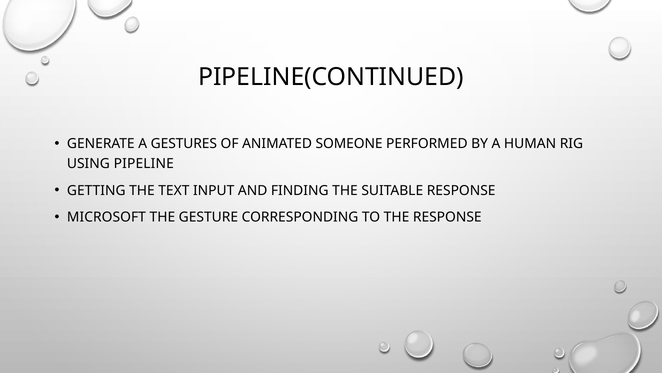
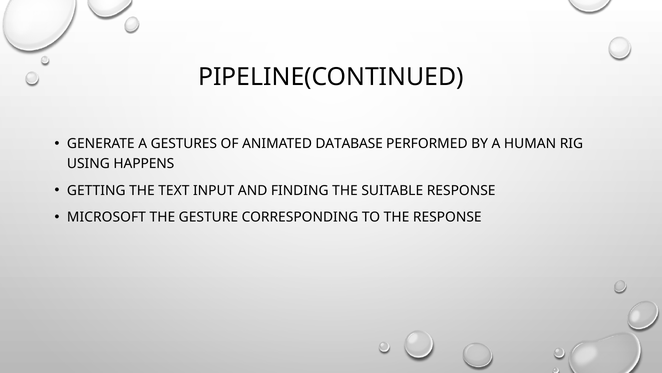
SOMEONE: SOMEONE -> DATABASE
PIPELINE: PIPELINE -> HAPPENS
